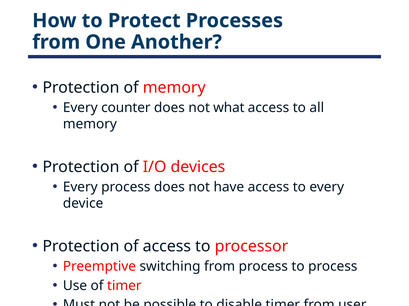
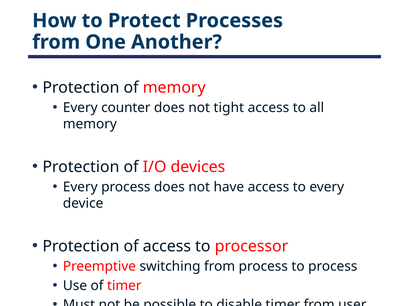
what: what -> tight
